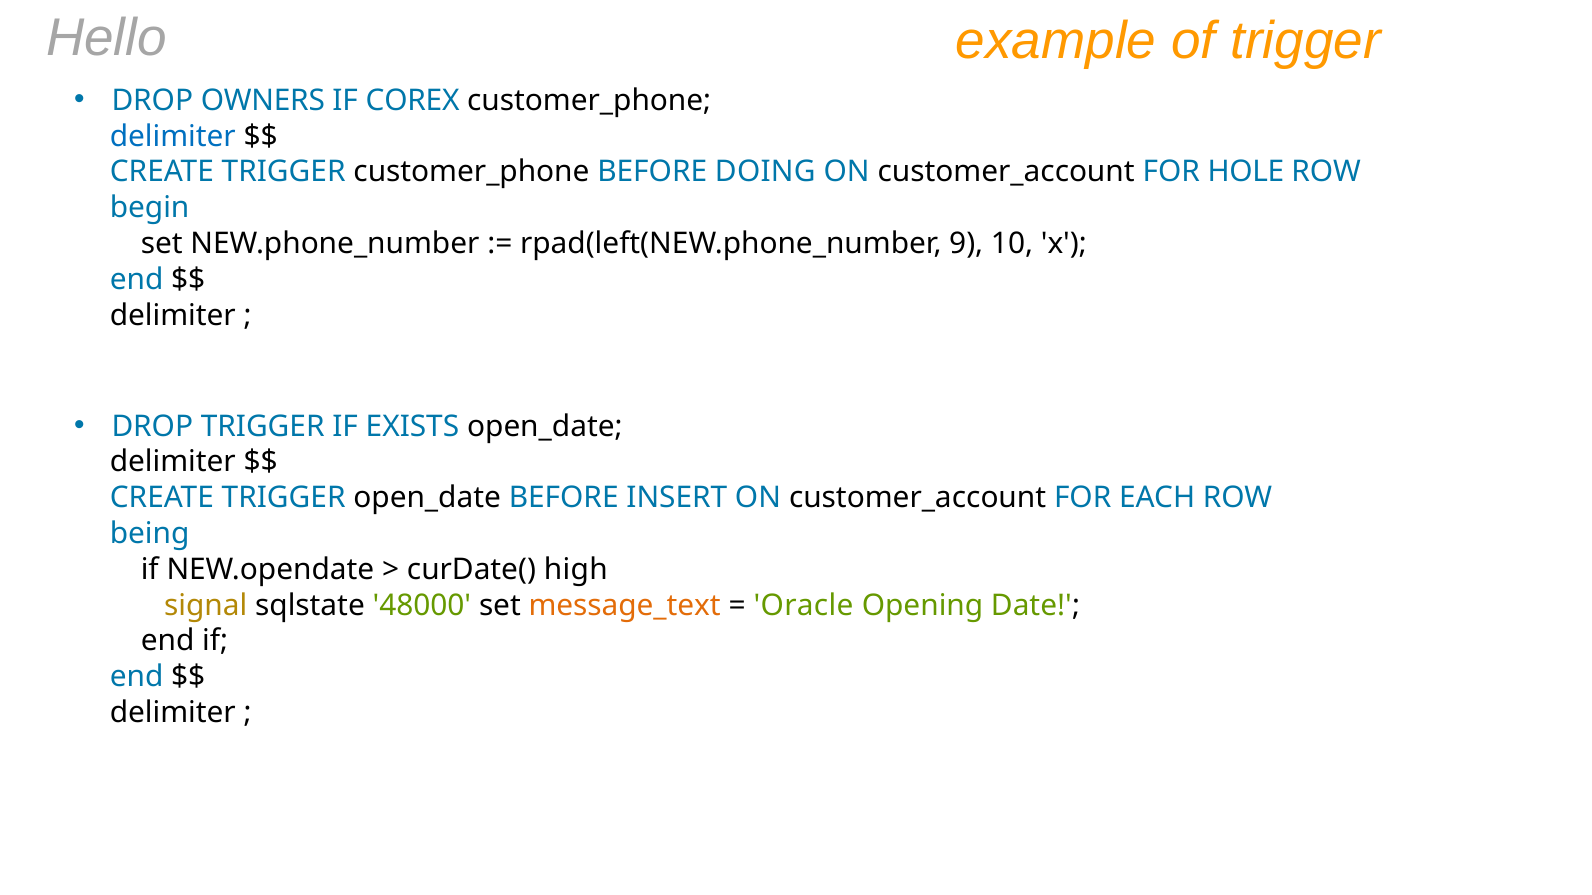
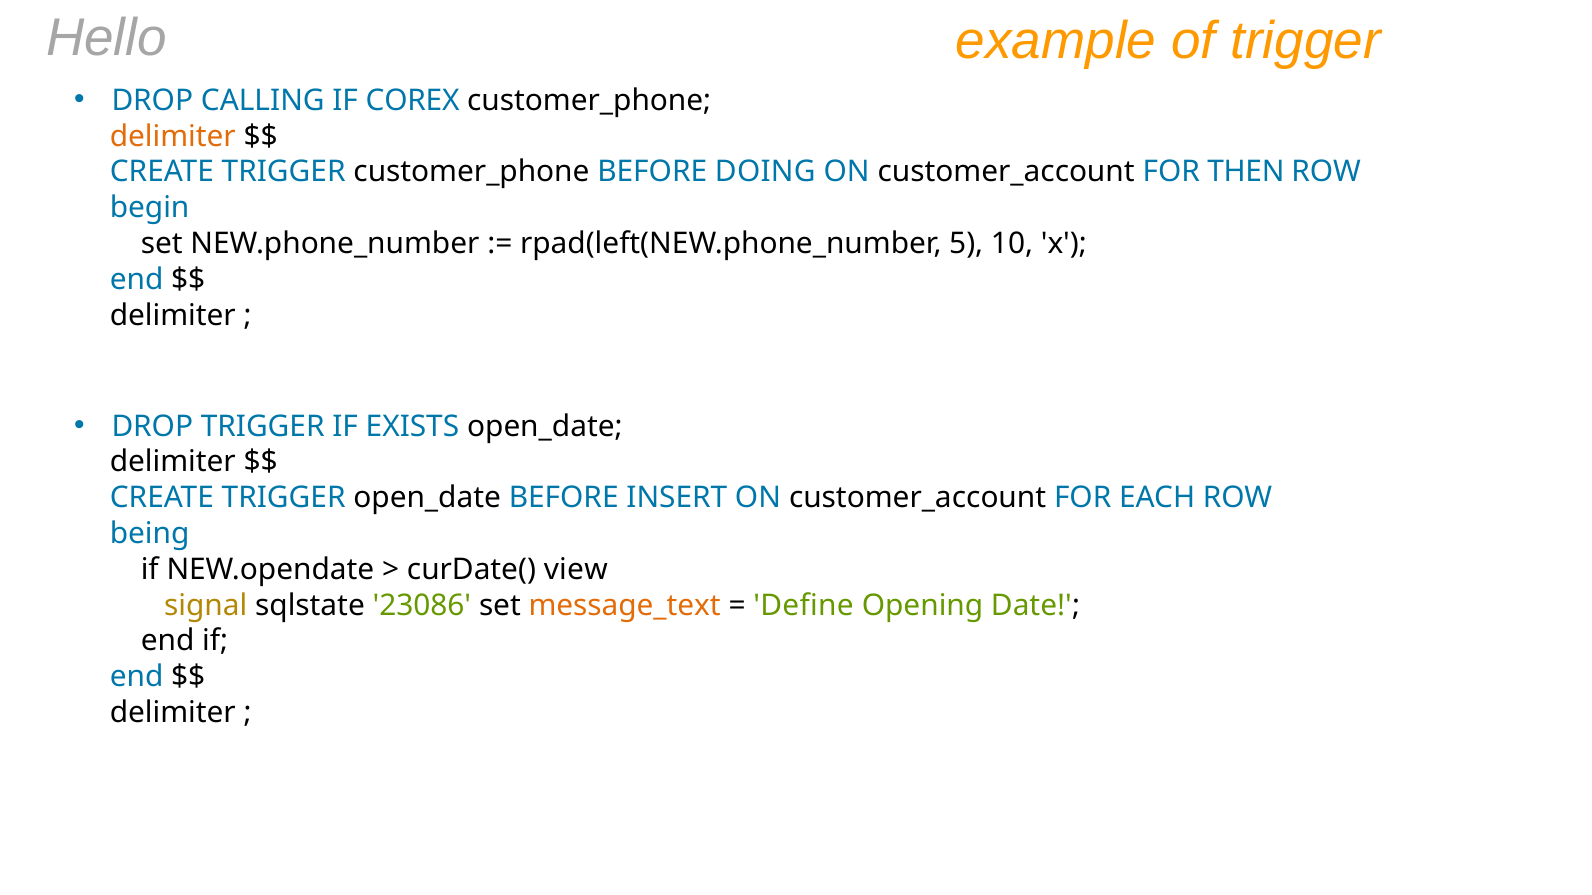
OWNERS: OWNERS -> CALLING
delimiter at (173, 136) colour: blue -> orange
HOLE: HOLE -> THEN
9: 9 -> 5
high: high -> view
48000: 48000 -> 23086
Oracle: Oracle -> Define
